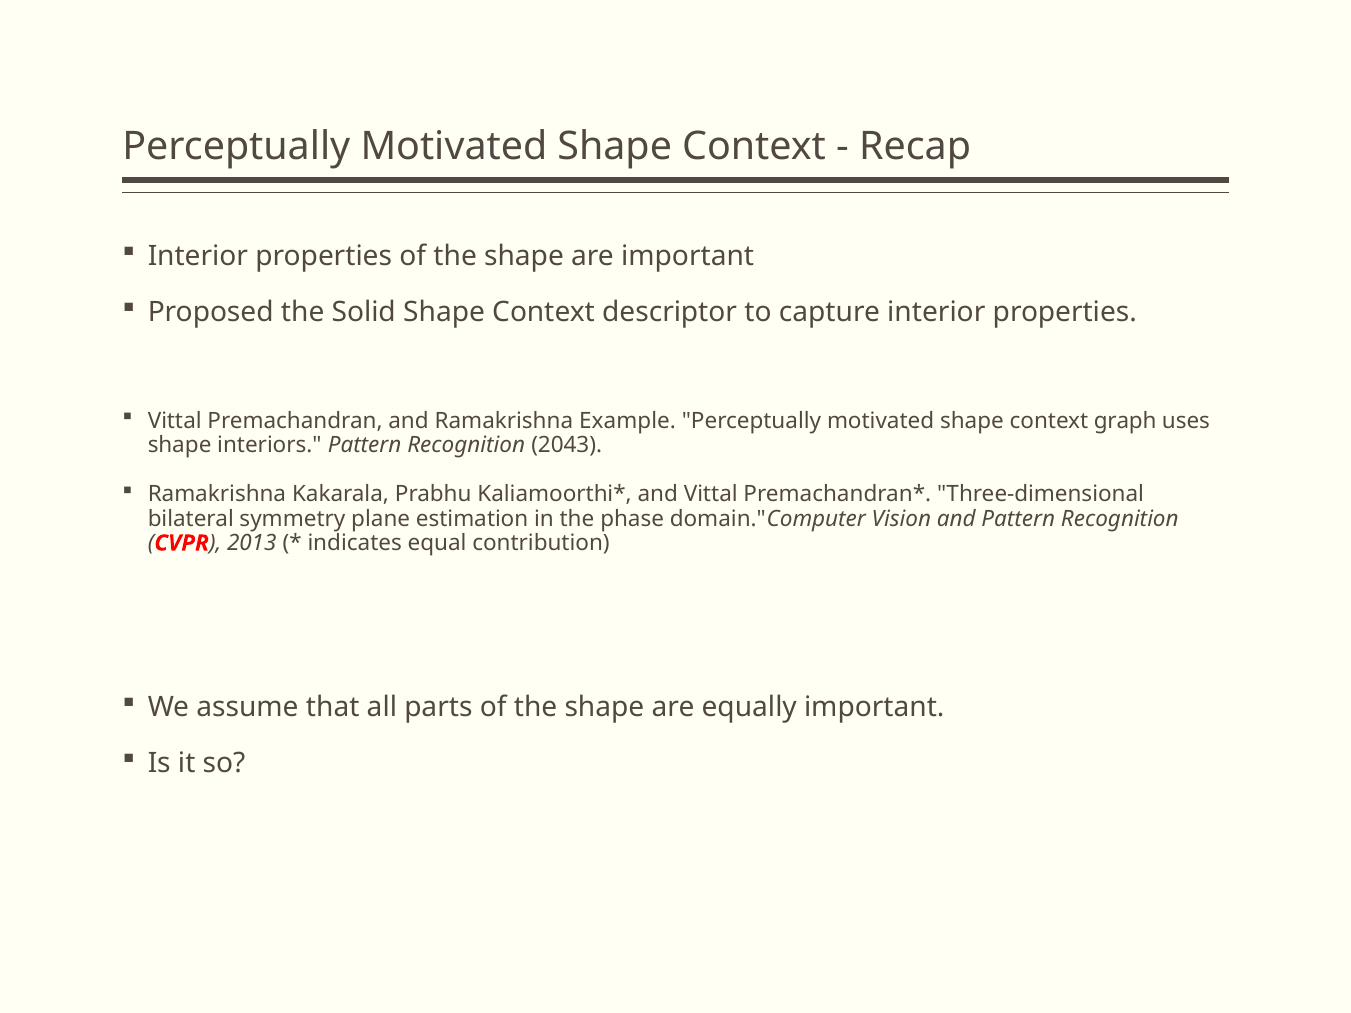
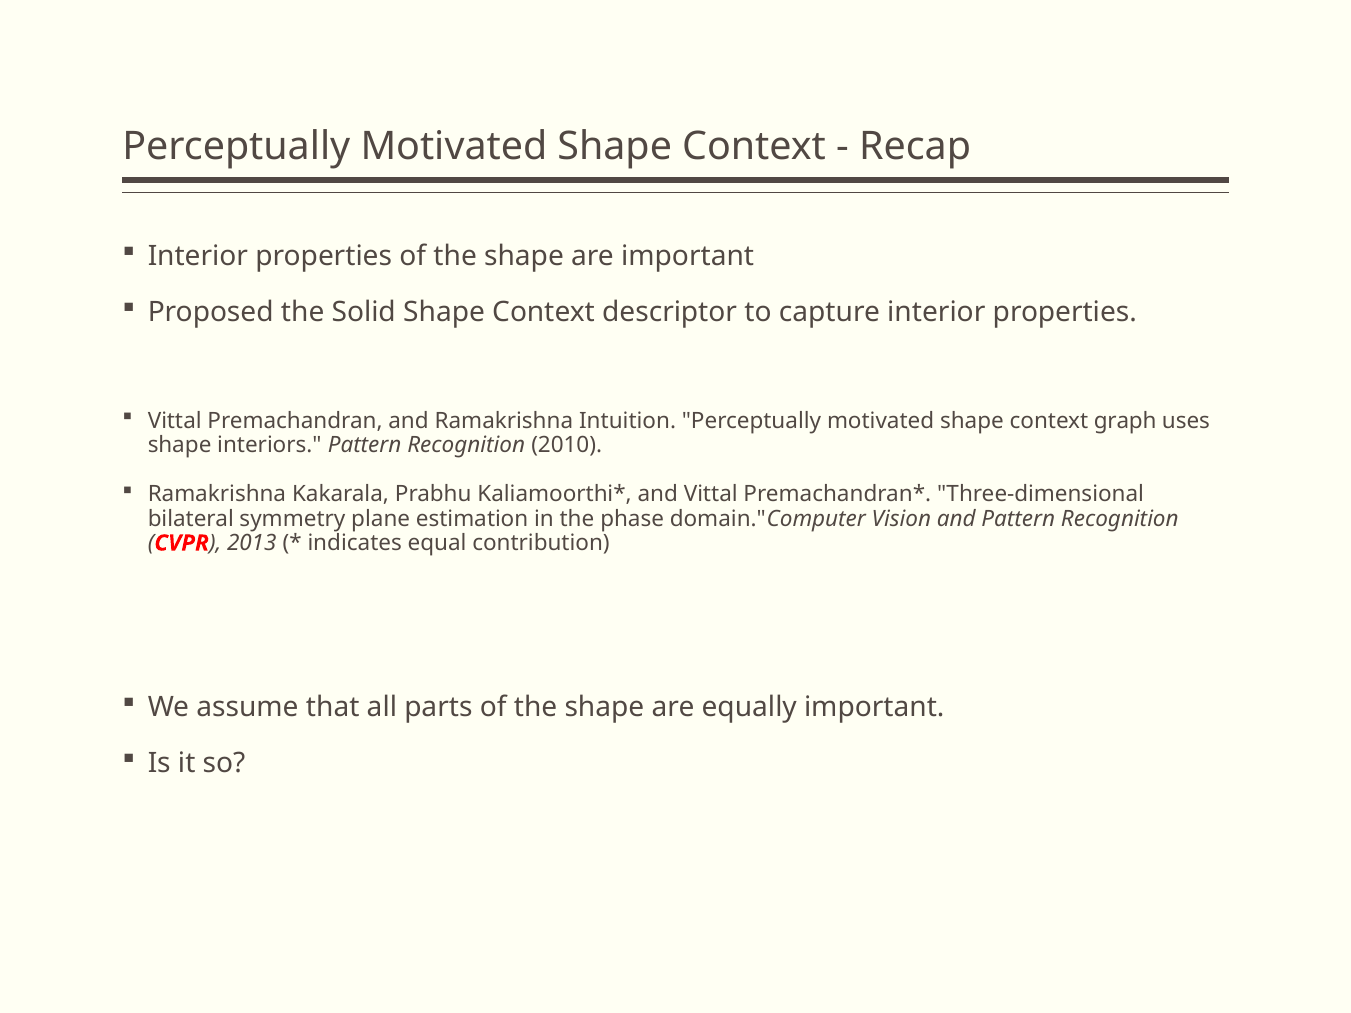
Example: Example -> Intuition
2043: 2043 -> 2010
